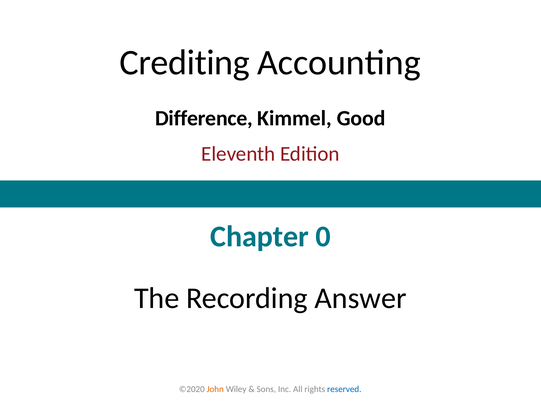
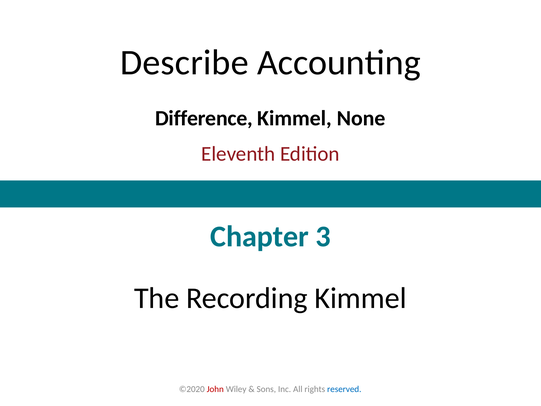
Crediting: Crediting -> Describe
Good: Good -> None
0: 0 -> 3
Recording Answer: Answer -> Kimmel
John colour: orange -> red
